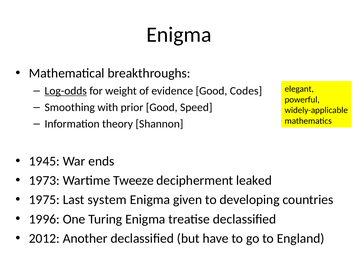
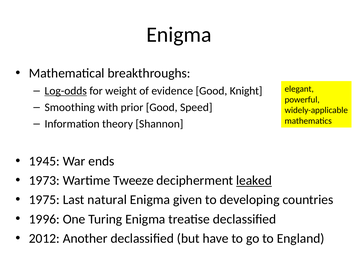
Codes: Codes -> Knight
leaked underline: none -> present
system: system -> natural
